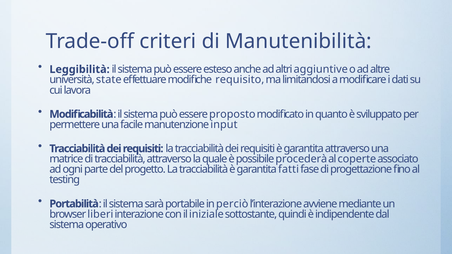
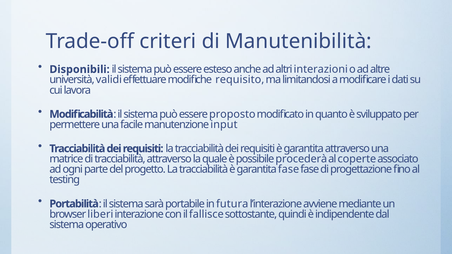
Leggibilità: Leggibilità -> Disponibili
aggiuntive: aggiuntive -> interazioni
state: state -> validi
garantita fatti: fatti -> fase
perciò: perciò -> futura
iniziale: iniziale -> fallisce
